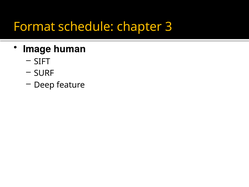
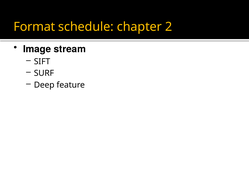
3: 3 -> 2
human: human -> stream
